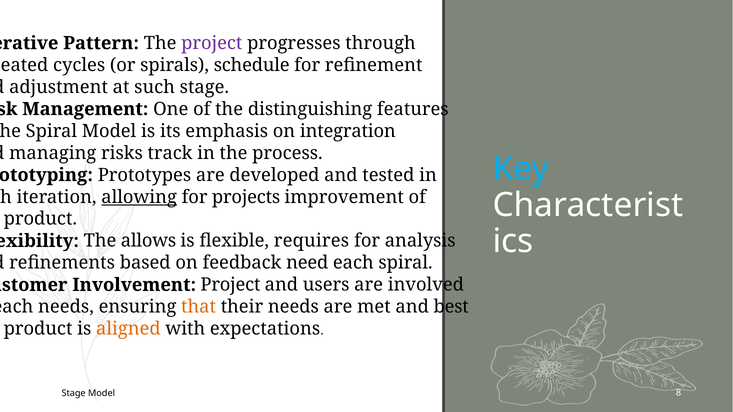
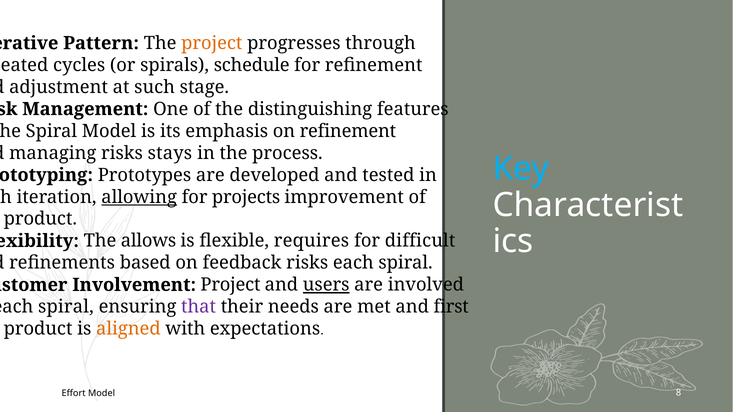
project at (212, 43) colour: purple -> orange
on integration: integration -> refinement
track: track -> stays
analysis: analysis -> difficult
feedback need: need -> risks
users underline: none -> present
needs at (66, 307): needs -> spiral
that colour: orange -> purple
best: best -> first
Stage at (74, 394): Stage -> Effort
